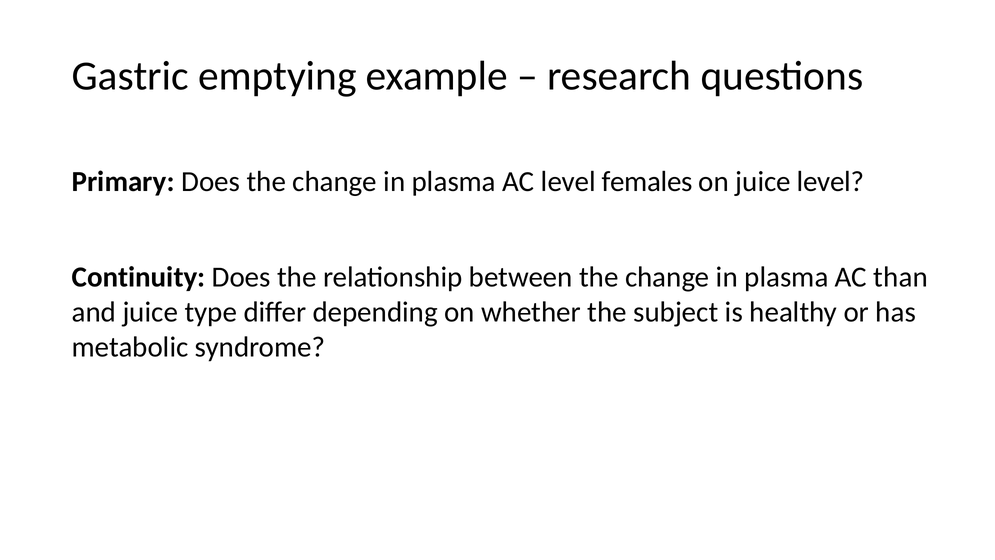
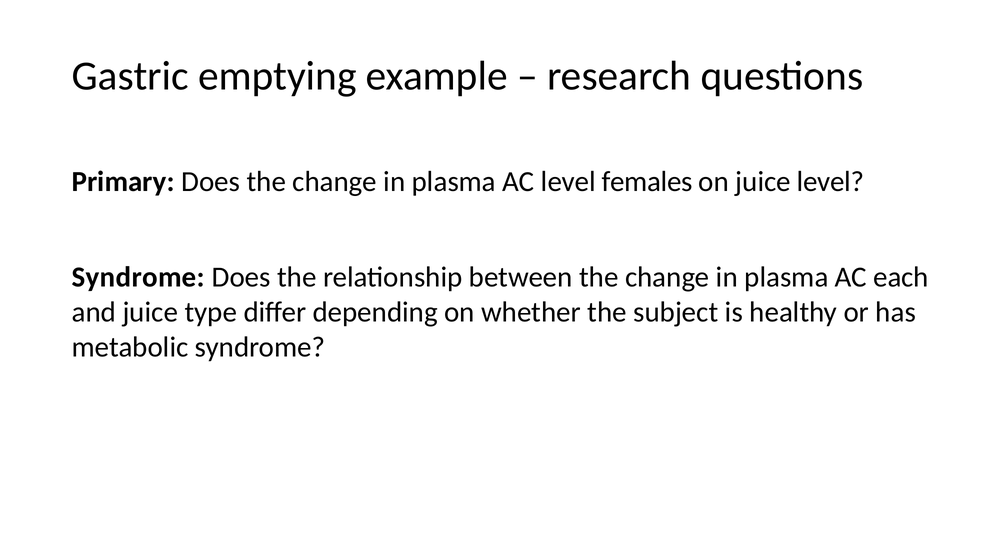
Continuity at (139, 277): Continuity -> Syndrome
than: than -> each
